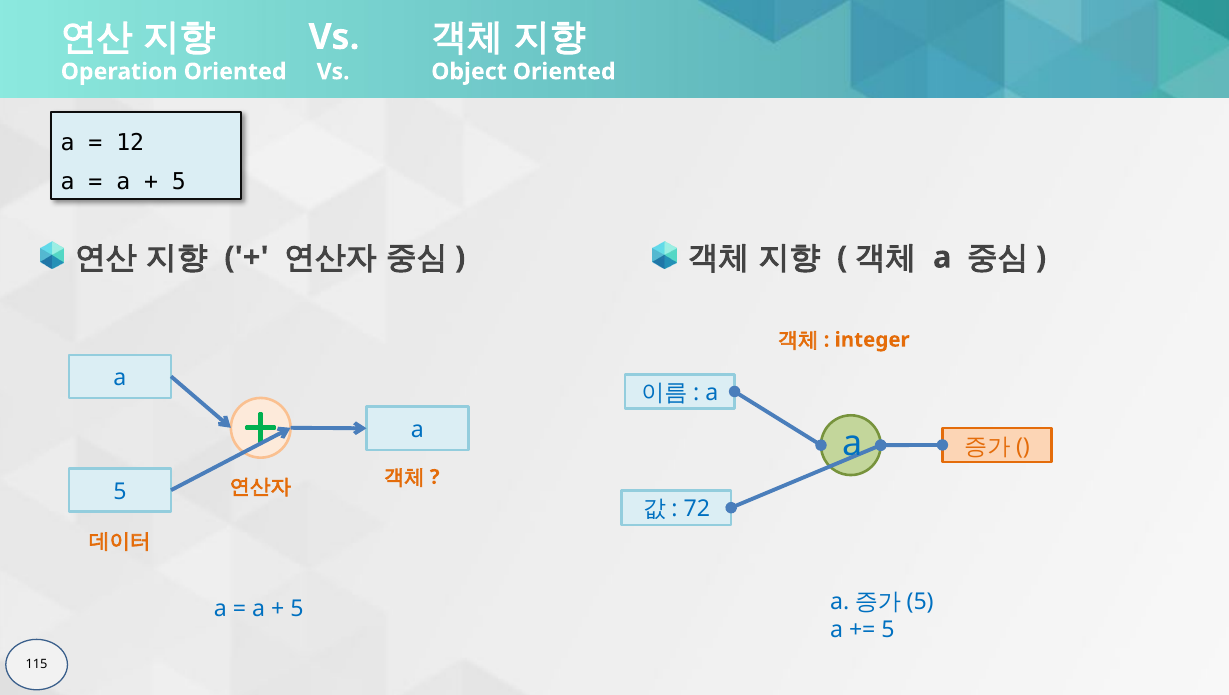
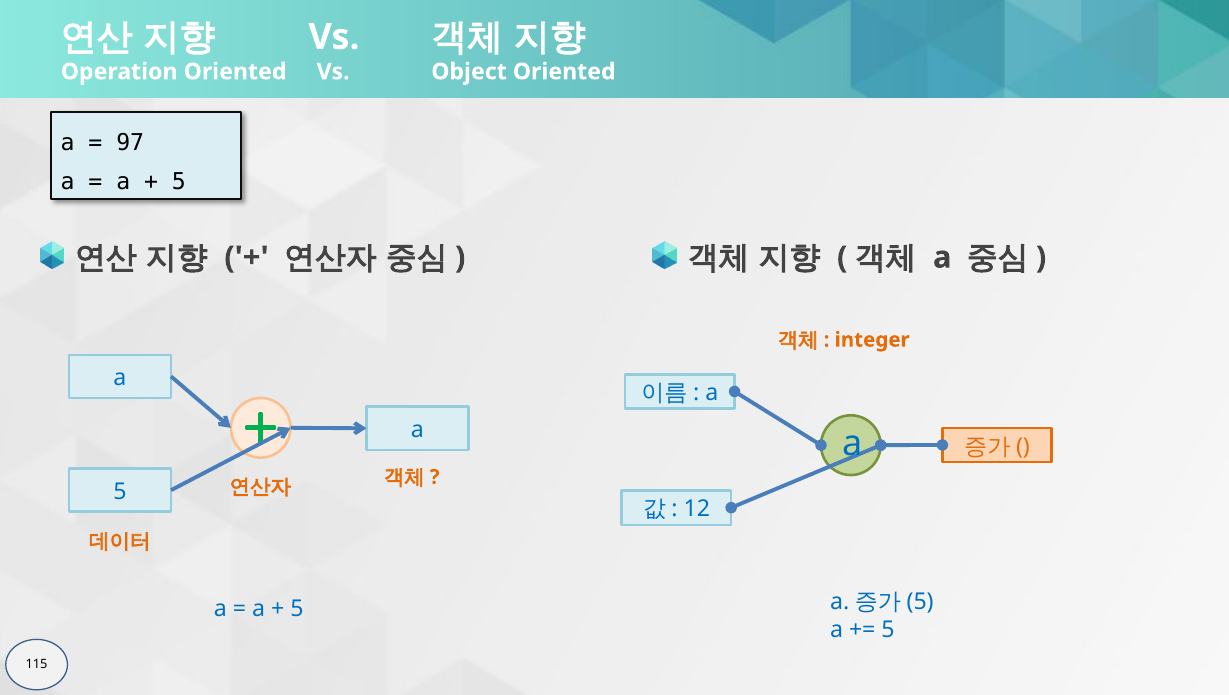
12: 12 -> 97
72: 72 -> 12
